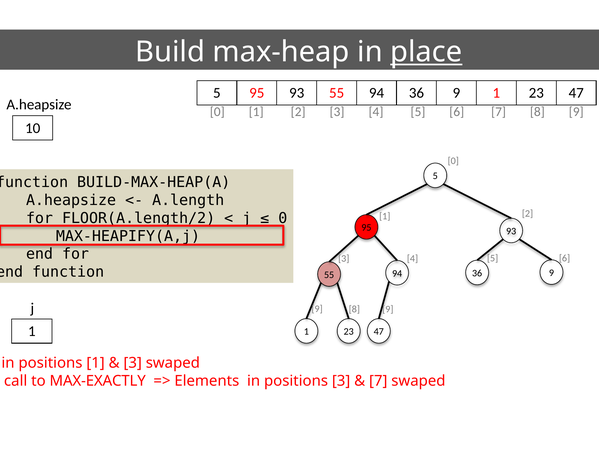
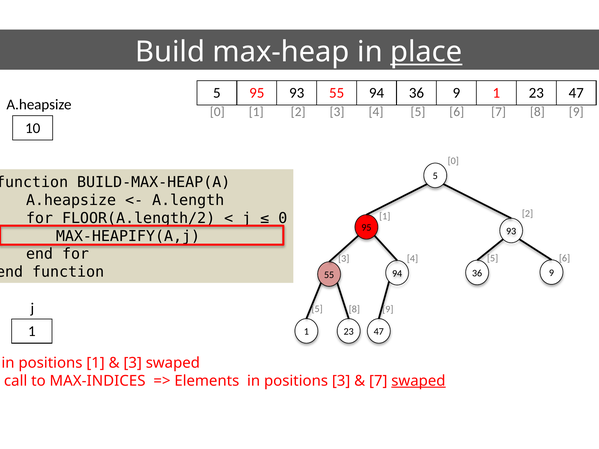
9 at (317, 309): 9 -> 5
MAX-EXACTLY: MAX-EXACTLY -> MAX-INDICES
swaped at (418, 381) underline: none -> present
